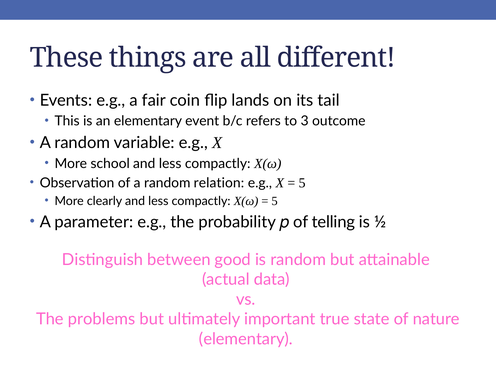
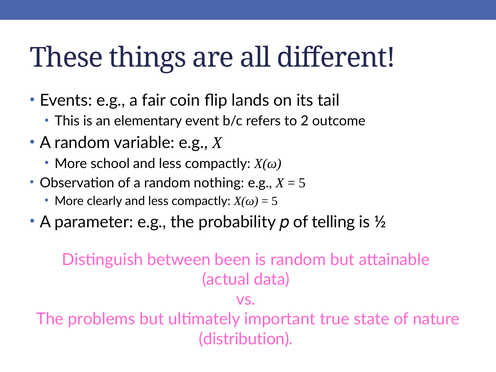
3: 3 -> 2
relation: relation -> nothing
good: good -> been
elementary at (246, 339): elementary -> distribution
